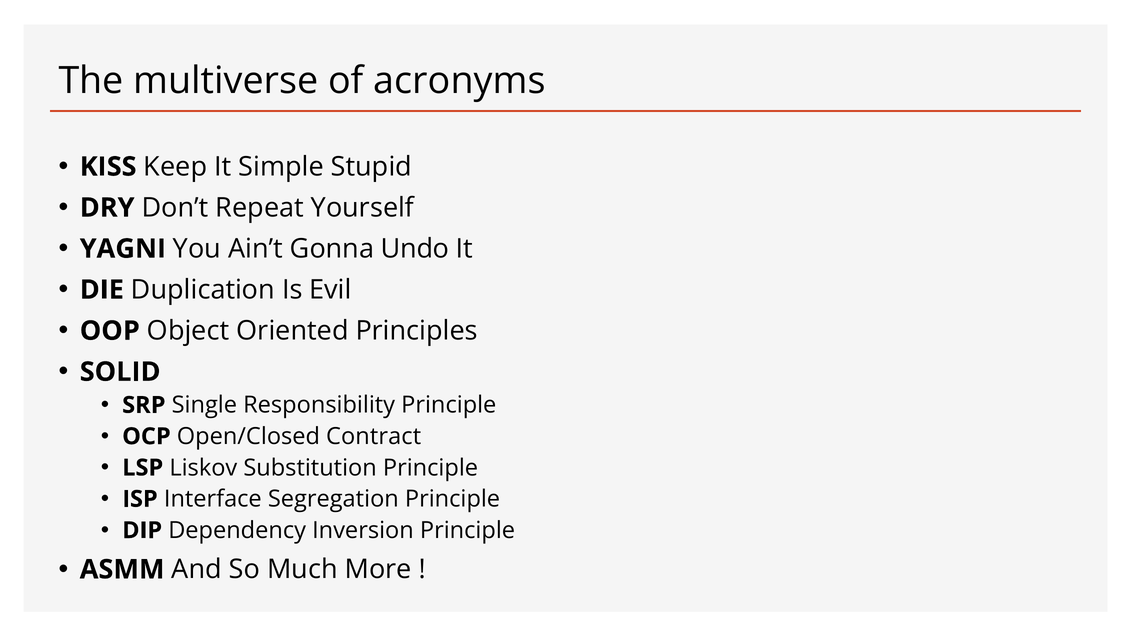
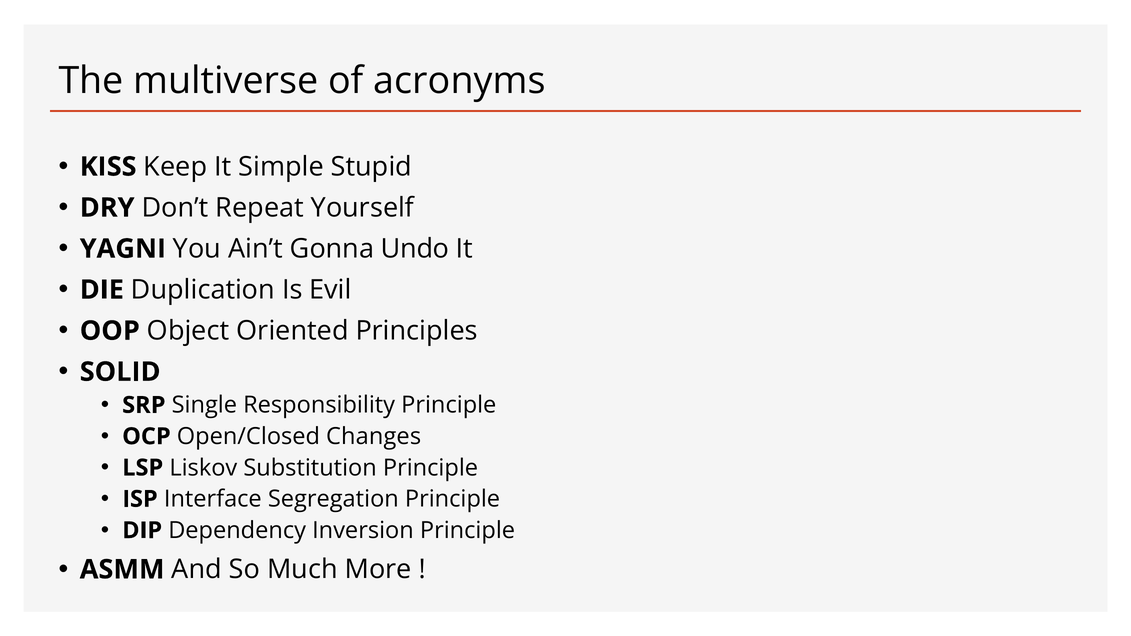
Contract: Contract -> Changes
